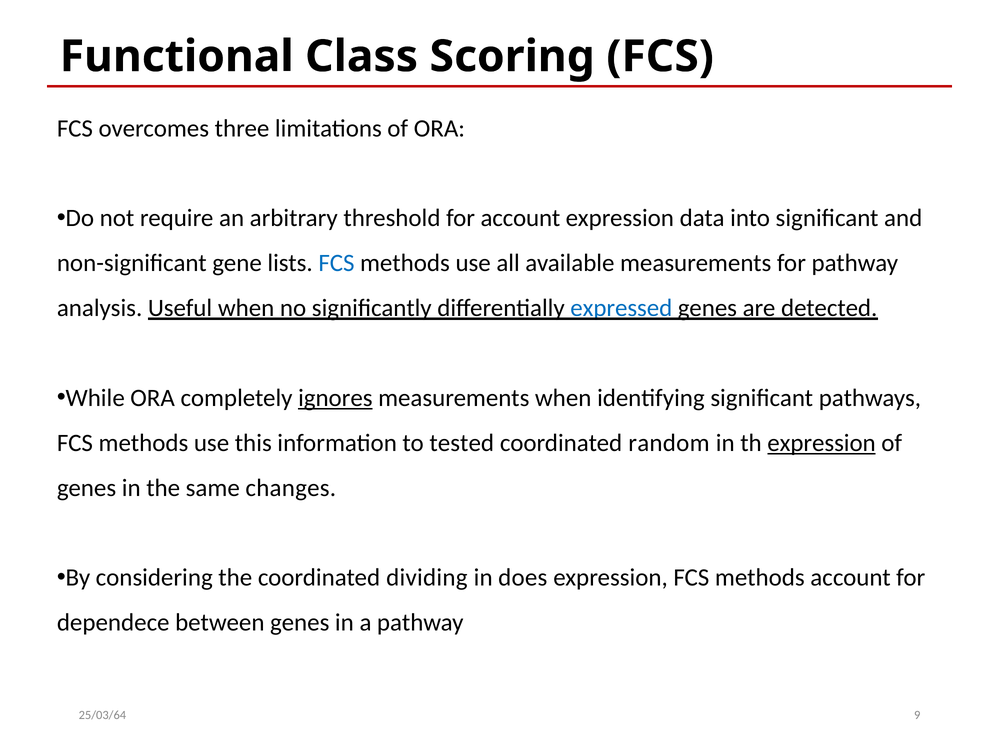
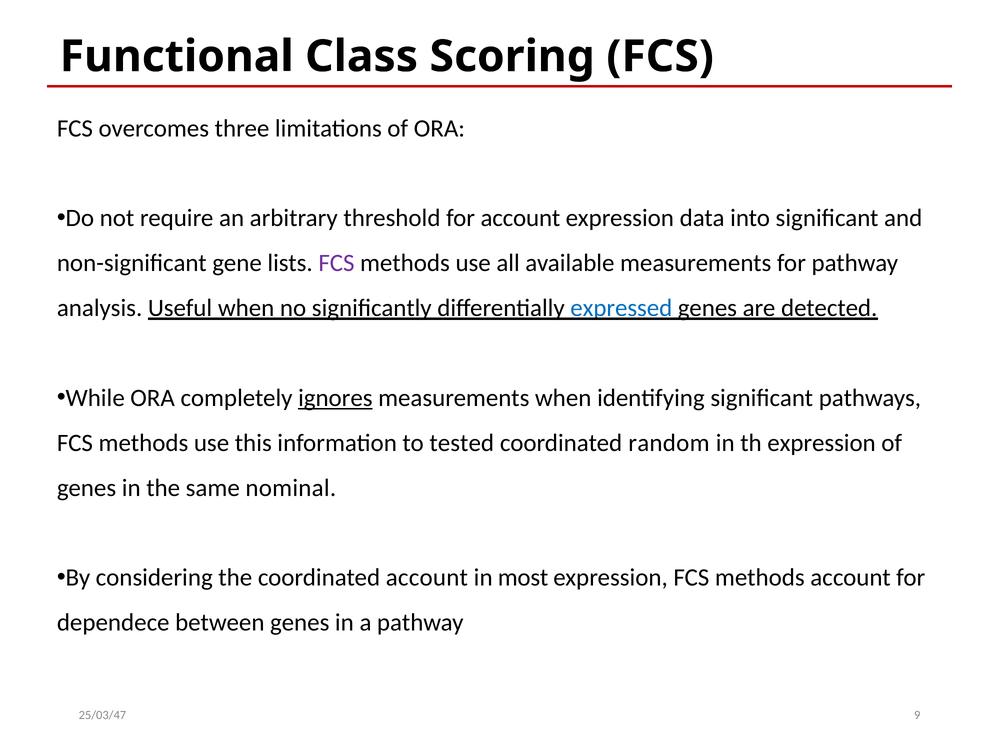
FCS at (336, 263) colour: blue -> purple
expression at (822, 443) underline: present -> none
changes: changes -> nominal
coordinated dividing: dividing -> account
does: does -> most
25/03/64: 25/03/64 -> 25/03/47
